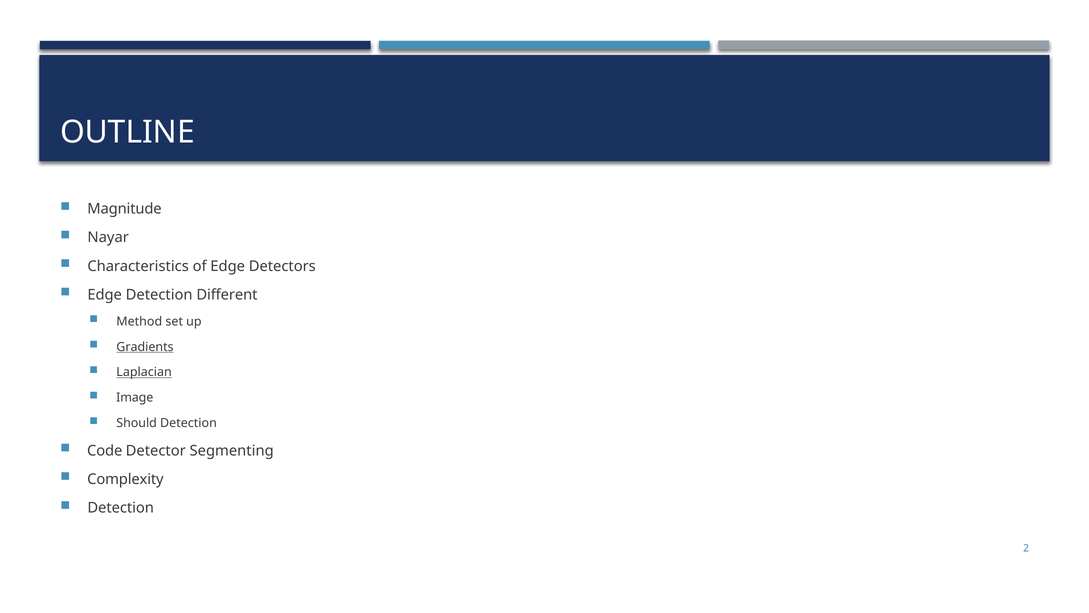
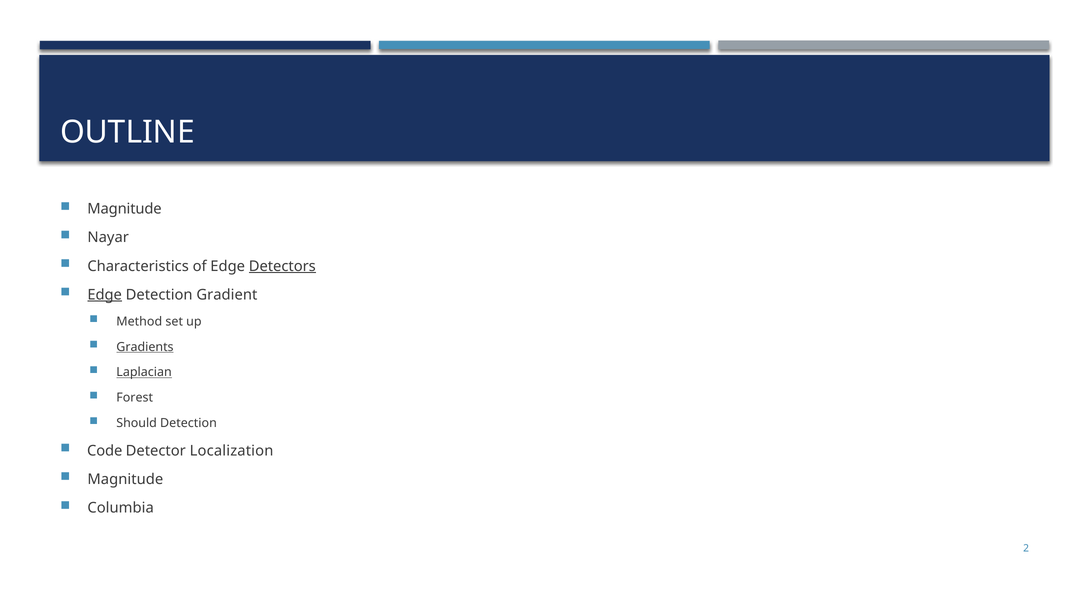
Detectors underline: none -> present
Edge at (105, 295) underline: none -> present
Different: Different -> Gradient
Image: Image -> Forest
Segmenting: Segmenting -> Localization
Complexity at (125, 479): Complexity -> Magnitude
Detection at (121, 508): Detection -> Columbia
